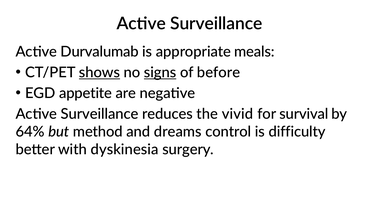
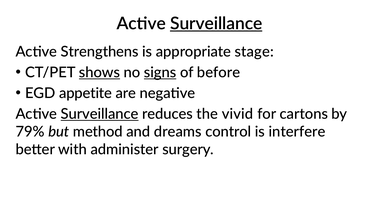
Surveillance at (216, 24) underline: none -> present
Durvalumab: Durvalumab -> Strengthens
meals: meals -> stage
Surveillance at (100, 114) underline: none -> present
survival: survival -> cartons
64%: 64% -> 79%
difficulty: difficulty -> interfere
dyskinesia: dyskinesia -> administer
